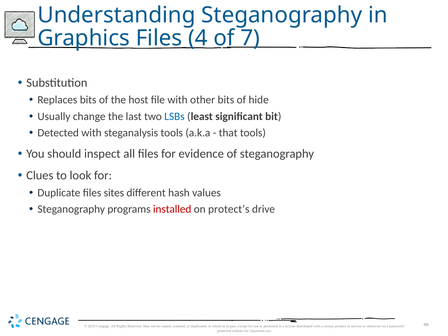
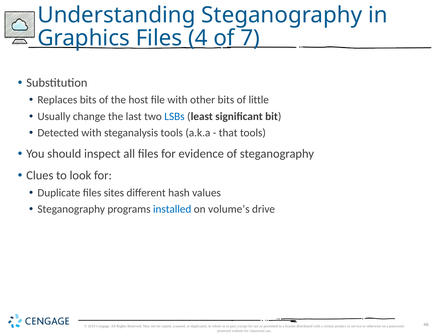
hide: hide -> little
installed colour: red -> blue
protect’s: protect’s -> volume’s
